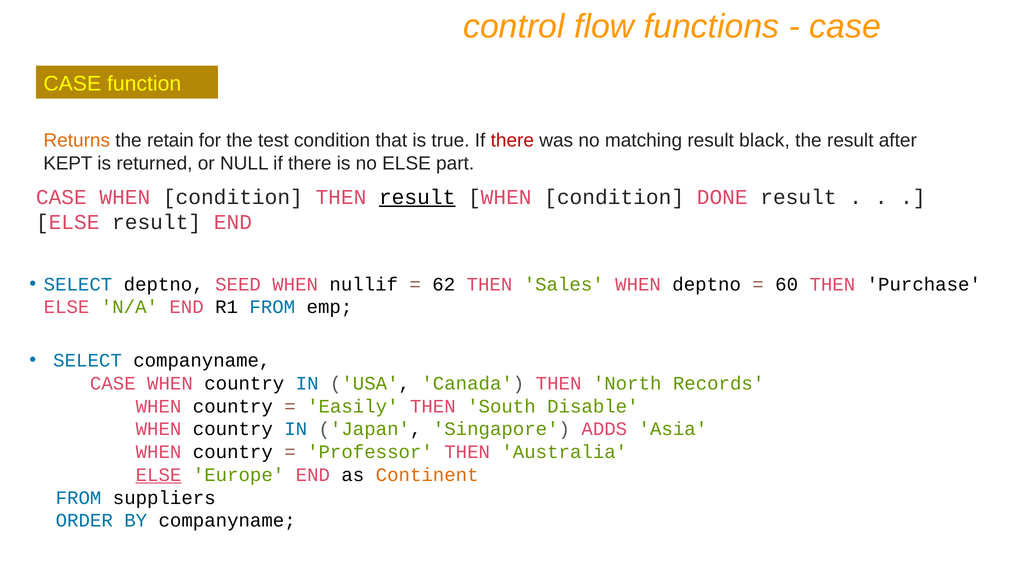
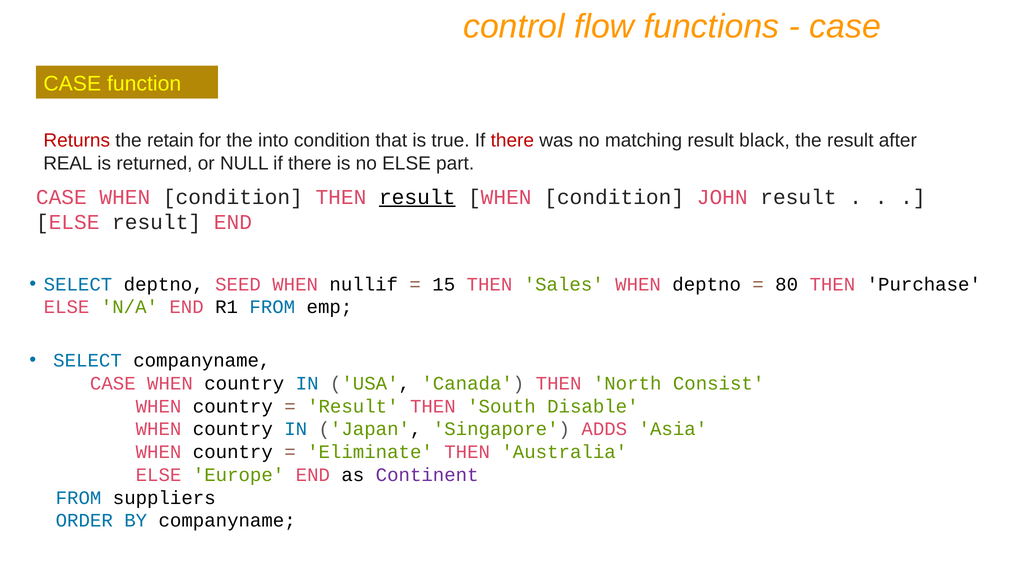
Returns colour: orange -> red
test: test -> into
KEPT: KEPT -> REAL
DONE: DONE -> JOHN
62: 62 -> 15
60: 60 -> 80
Records: Records -> Consist
Easily at (353, 406): Easily -> Result
Professor: Professor -> Eliminate
ELSE at (159, 474) underline: present -> none
Continent colour: orange -> purple
